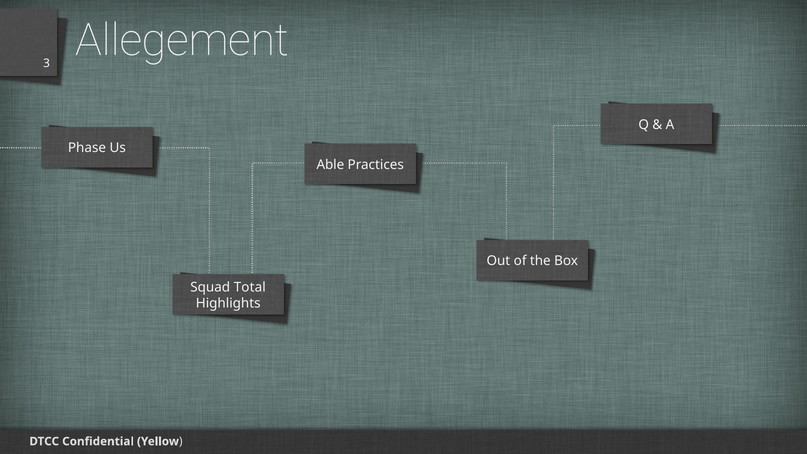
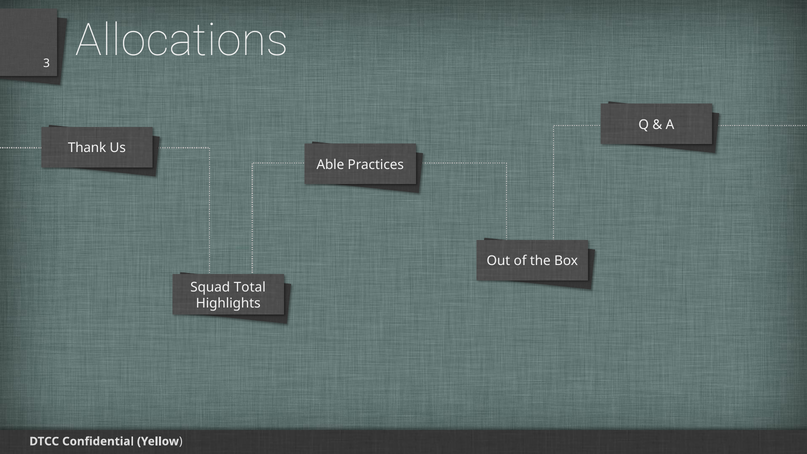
Allegement: Allegement -> Allocations
Phase: Phase -> Thank
